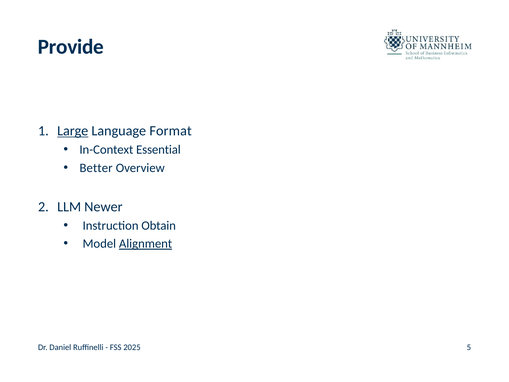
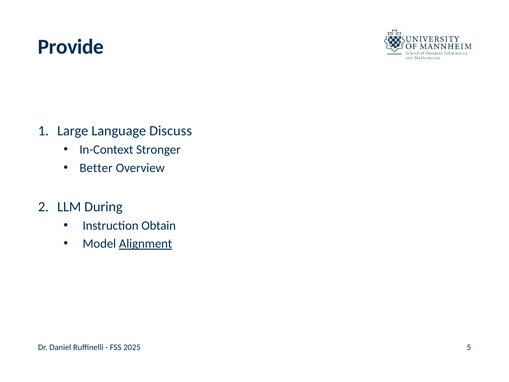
Large underline: present -> none
Format: Format -> Discuss
Essential: Essential -> Stronger
Newer: Newer -> During
